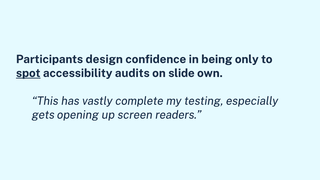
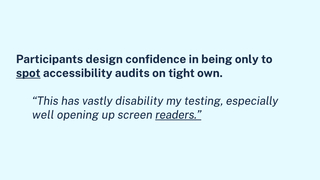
slide: slide -> tight
complete: complete -> disability
gets: gets -> well
readers underline: none -> present
